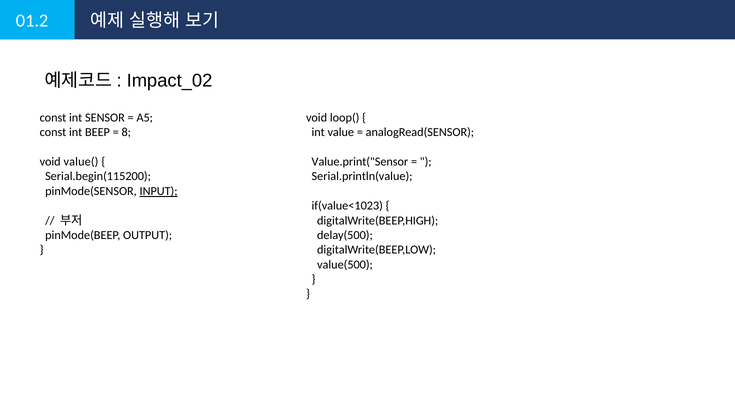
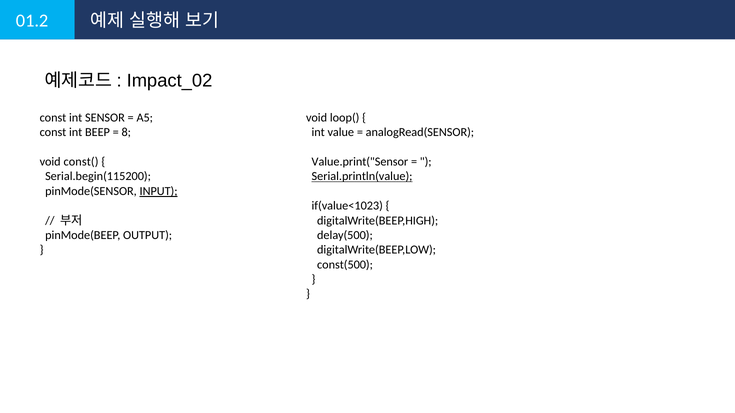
value(: value( -> const(
Serial.println(value underline: none -> present
value(500: value(500 -> const(500
